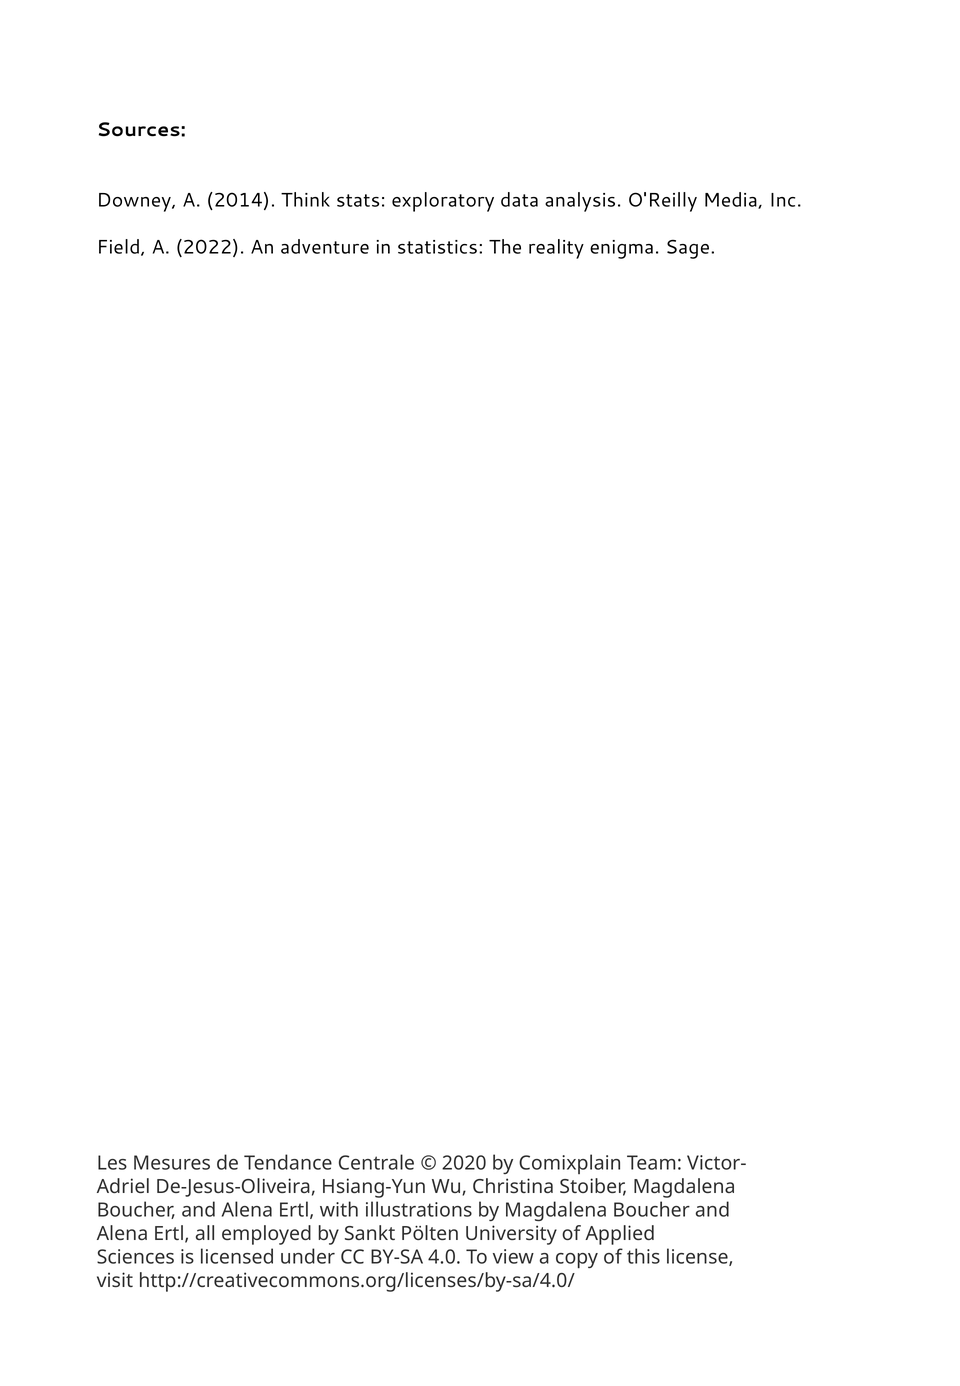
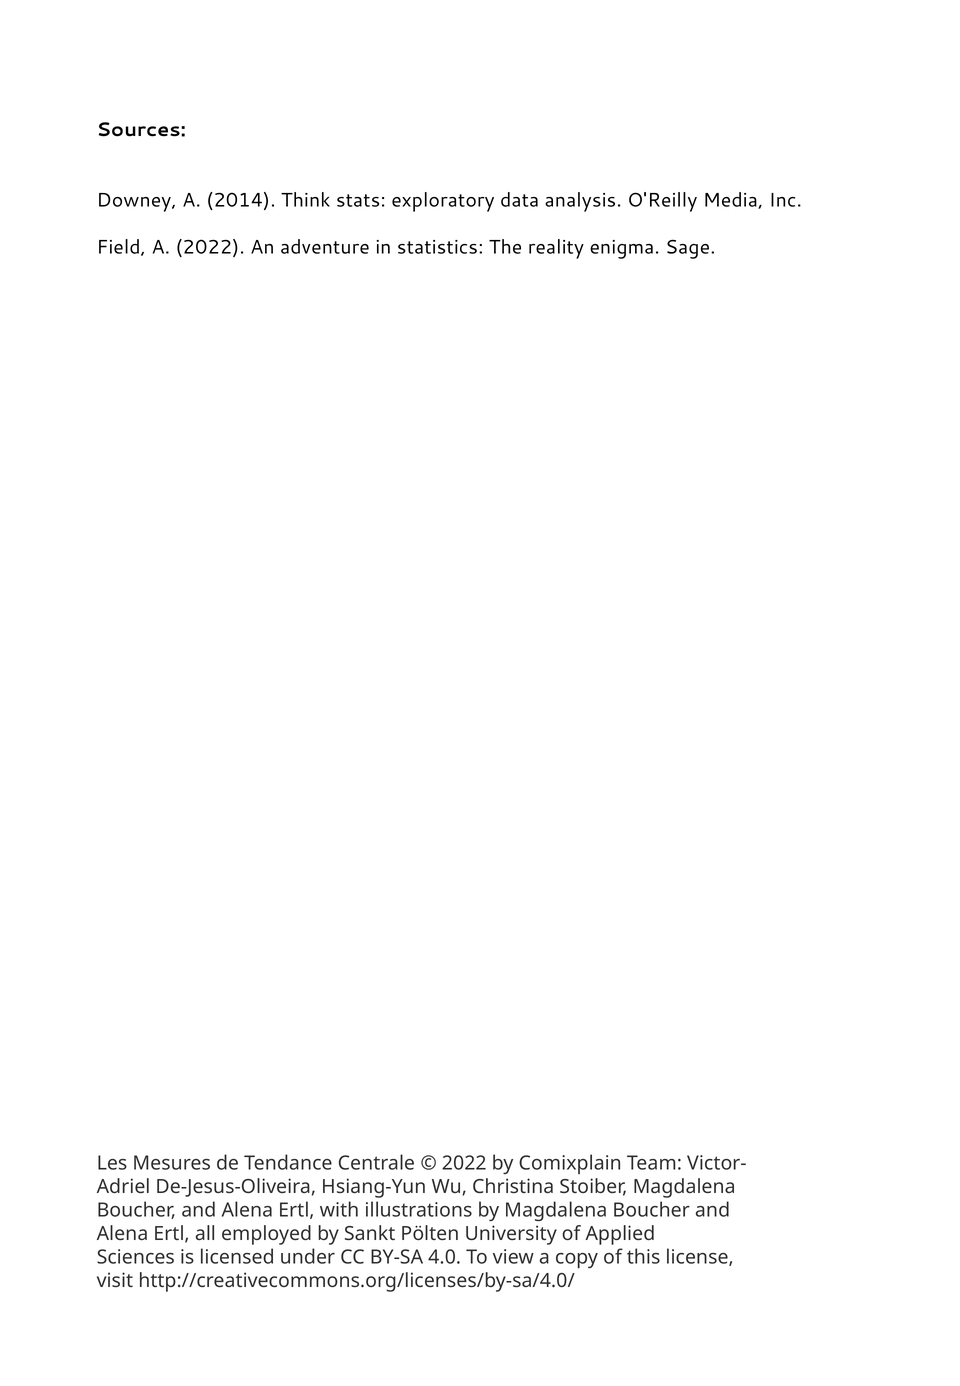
2020 at (464, 1164): 2020 -> 2022
